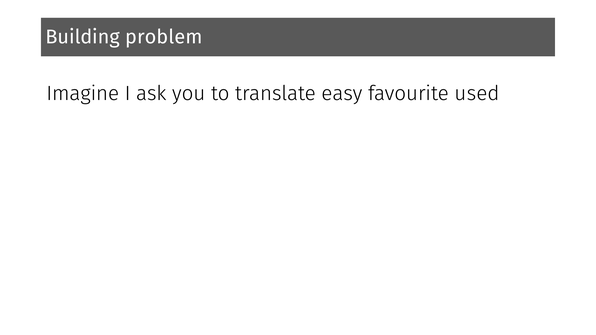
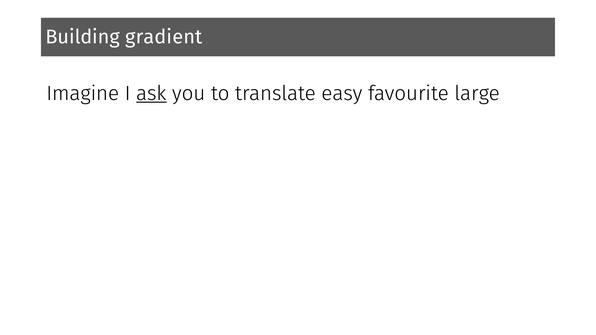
problem: problem -> gradient
ask underline: none -> present
used: used -> large
